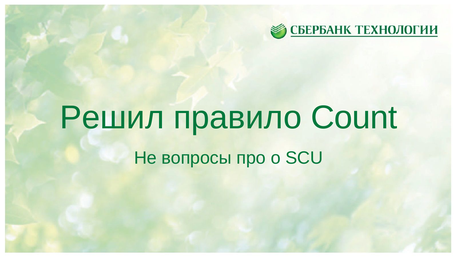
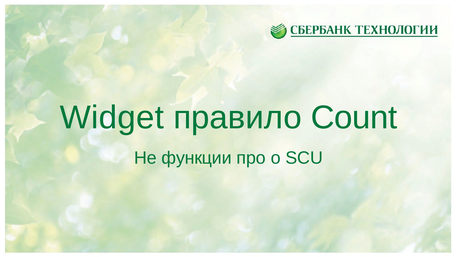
Решил: Решил -> Widget
вопросы: вопросы -> функции
